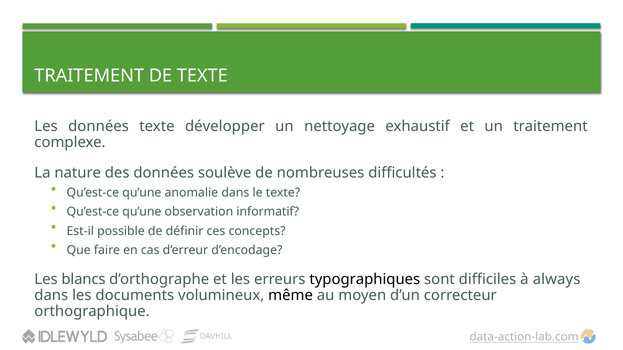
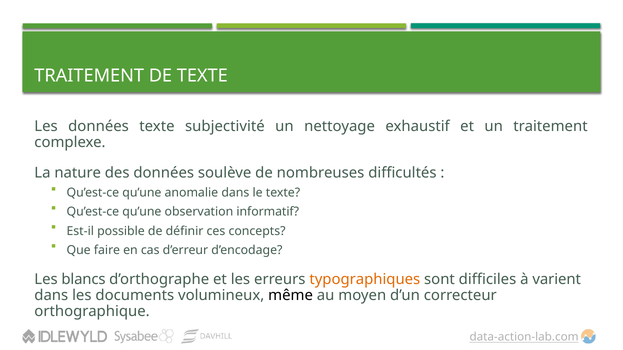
développer: développer -> subjectivité
typographiques colour: black -> orange
always: always -> varient
